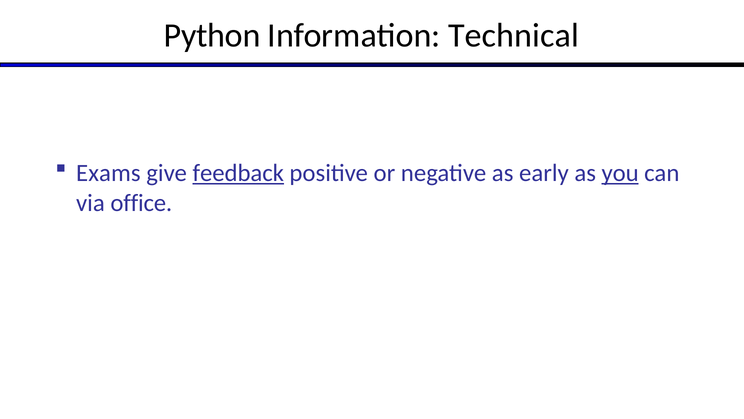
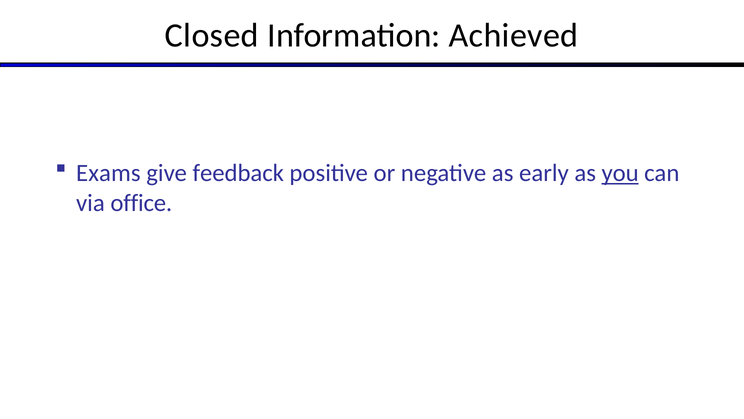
Python: Python -> Closed
Technical: Technical -> Achieved
feedback underline: present -> none
